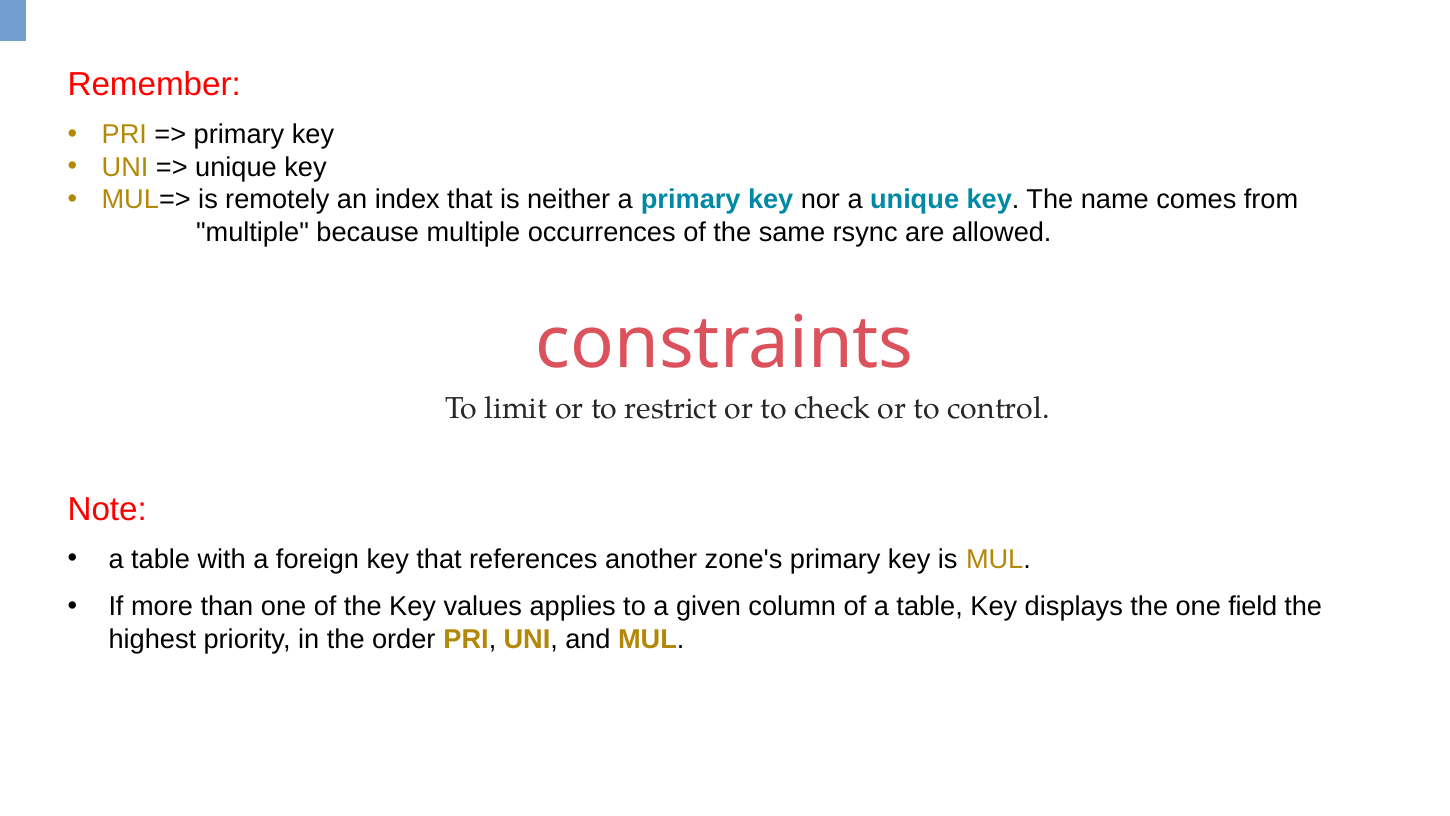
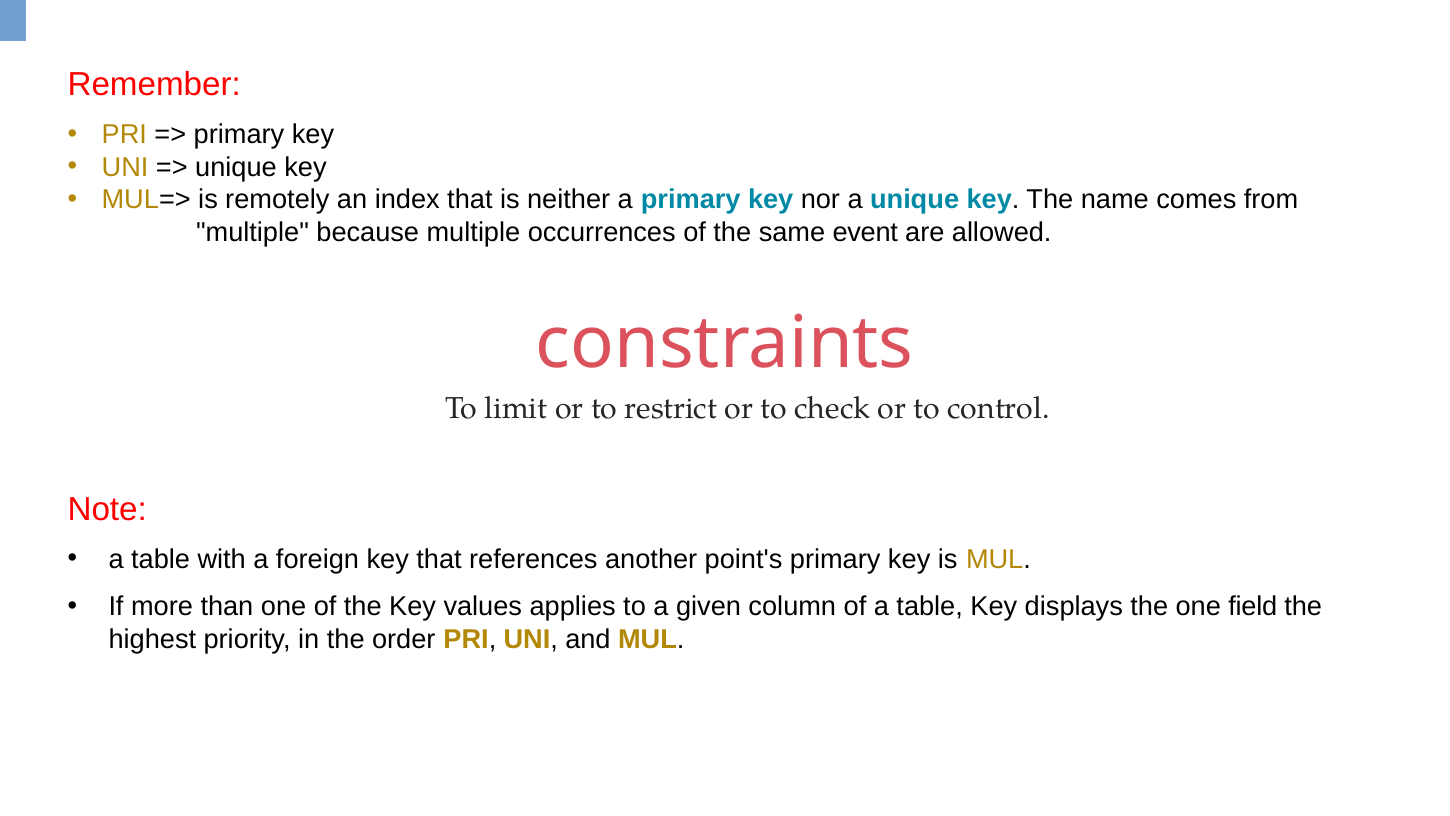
rsync: rsync -> event
zone's: zone's -> point's
